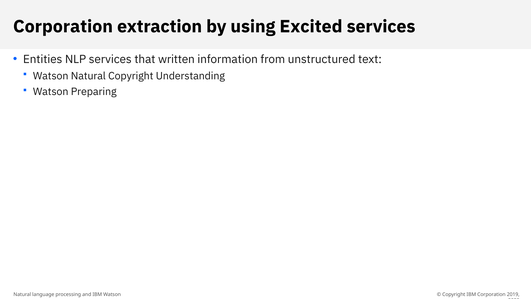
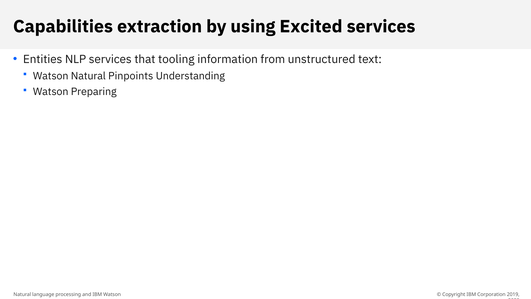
Corporation at (63, 26): Corporation -> Capabilities
written: written -> tooling
Natural Copyright: Copyright -> Pinpoints
